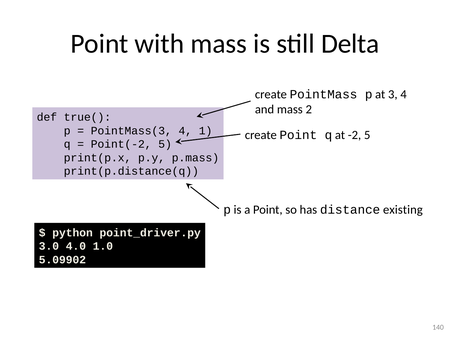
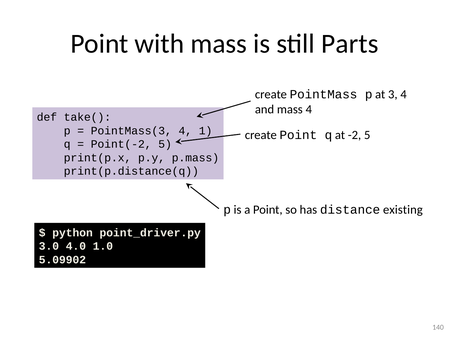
Delta: Delta -> Parts
mass 2: 2 -> 4
true(: true( -> take(
